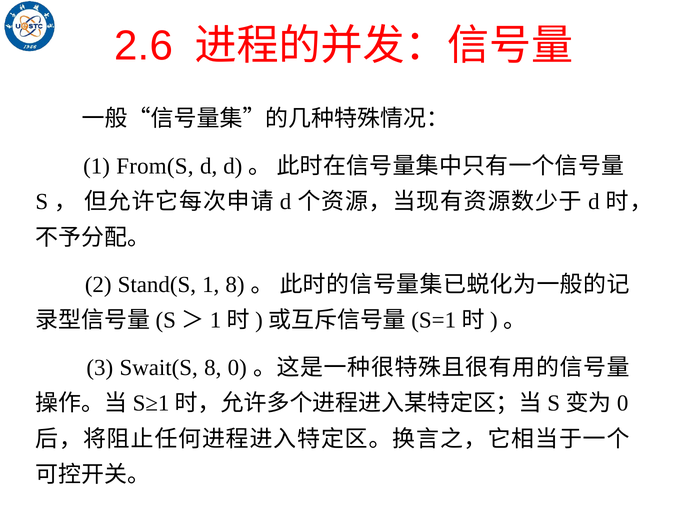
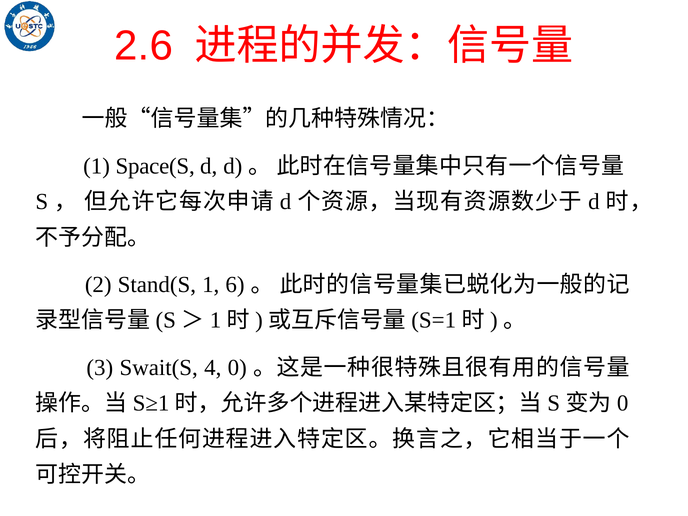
From(S: From(S -> Space(S
1 8: 8 -> 6
Swait(S 8: 8 -> 4
